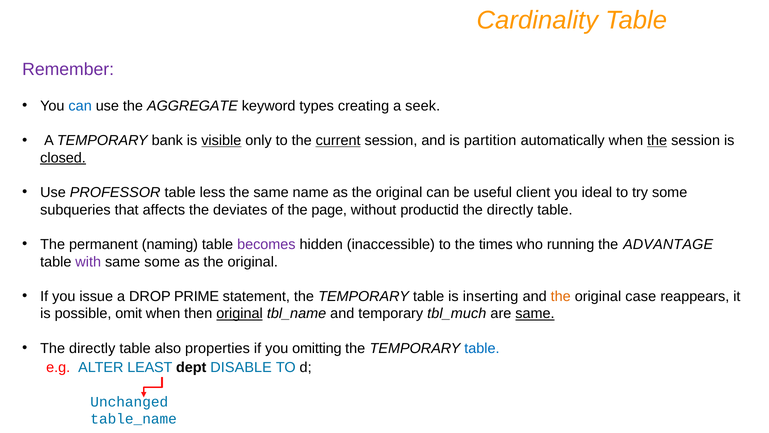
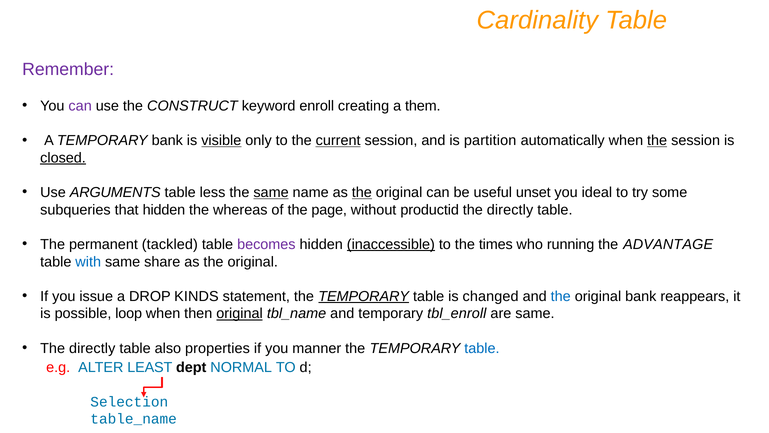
can at (80, 106) colour: blue -> purple
AGGREGATE: AGGREGATE -> CONSTRUCT
types: types -> enroll
seek: seek -> them
PROFESSOR: PROFESSOR -> ARGUMENTS
same at (271, 192) underline: none -> present
the at (362, 192) underline: none -> present
client: client -> unset
that affects: affects -> hidden
deviates: deviates -> whereas
naming: naming -> tackled
inaccessible underline: none -> present
with colour: purple -> blue
same some: some -> share
PRIME: PRIME -> KINDS
TEMPORARY at (364, 296) underline: none -> present
inserting: inserting -> changed
the at (561, 296) colour: orange -> blue
original case: case -> bank
omit: omit -> loop
tbl_much: tbl_much -> tbl_enroll
same at (535, 313) underline: present -> none
omitting: omitting -> manner
DISABLE: DISABLE -> NORMAL
Unchanged: Unchanged -> Selection
